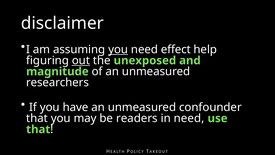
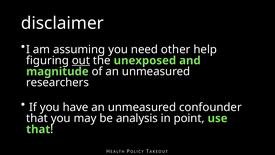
you at (118, 49) underline: present -> none
effect: effect -> other
readers: readers -> analysis
in need: need -> point
